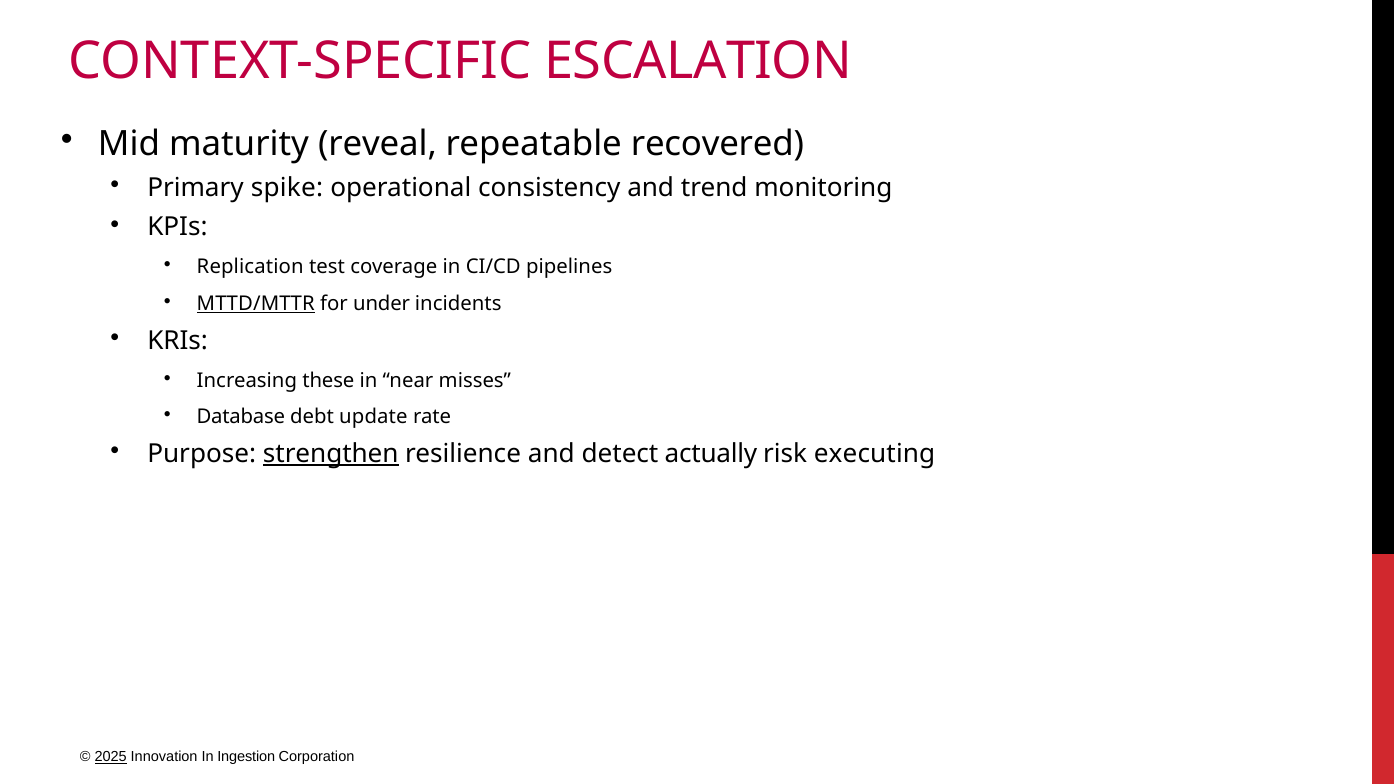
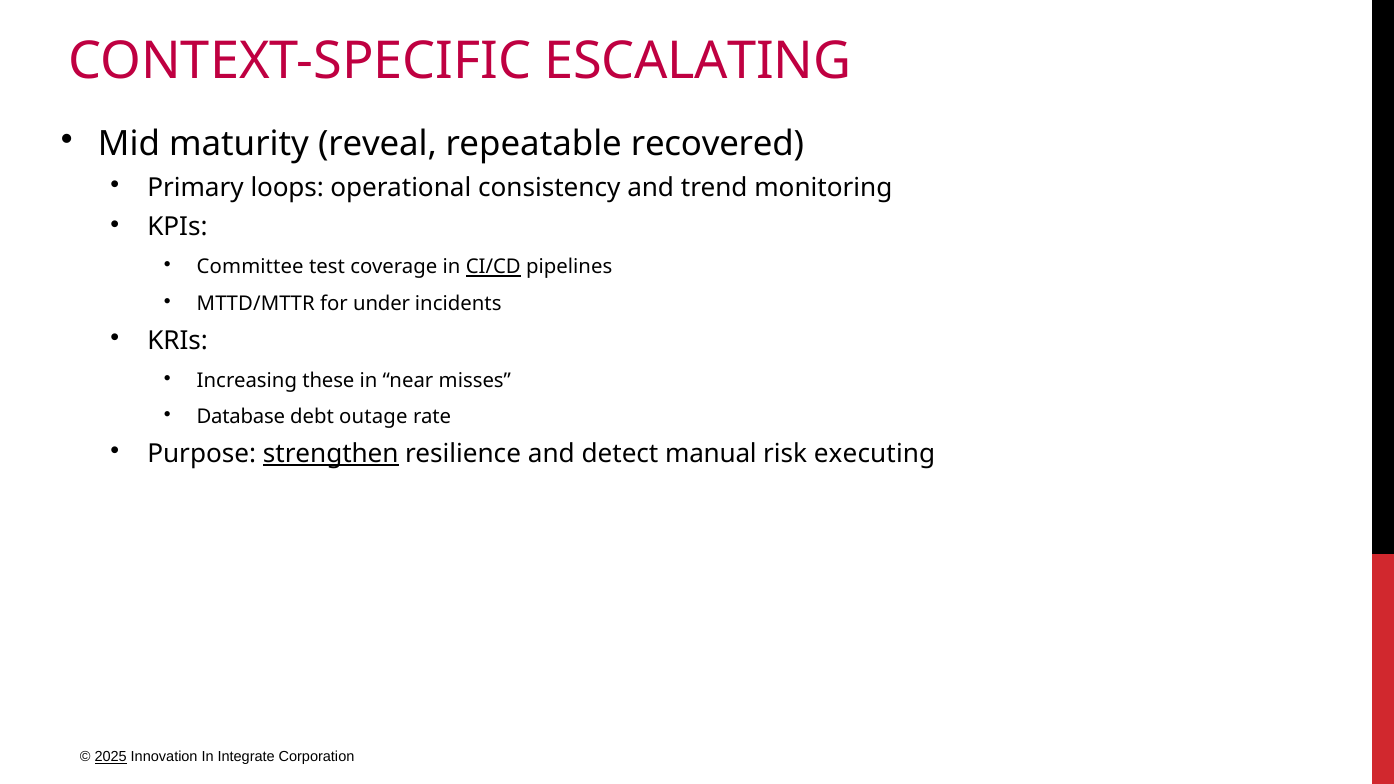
ESCALATION: ESCALATION -> ESCALATING
spike: spike -> loops
Replication: Replication -> Committee
CI/CD underline: none -> present
MTTD/MTTR underline: present -> none
update: update -> outage
actually: actually -> manual
Ingestion: Ingestion -> Integrate
